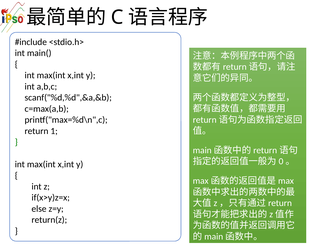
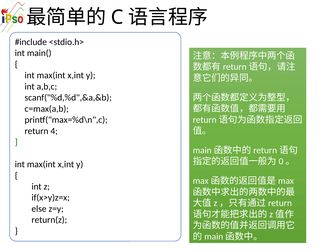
1: 1 -> 4
